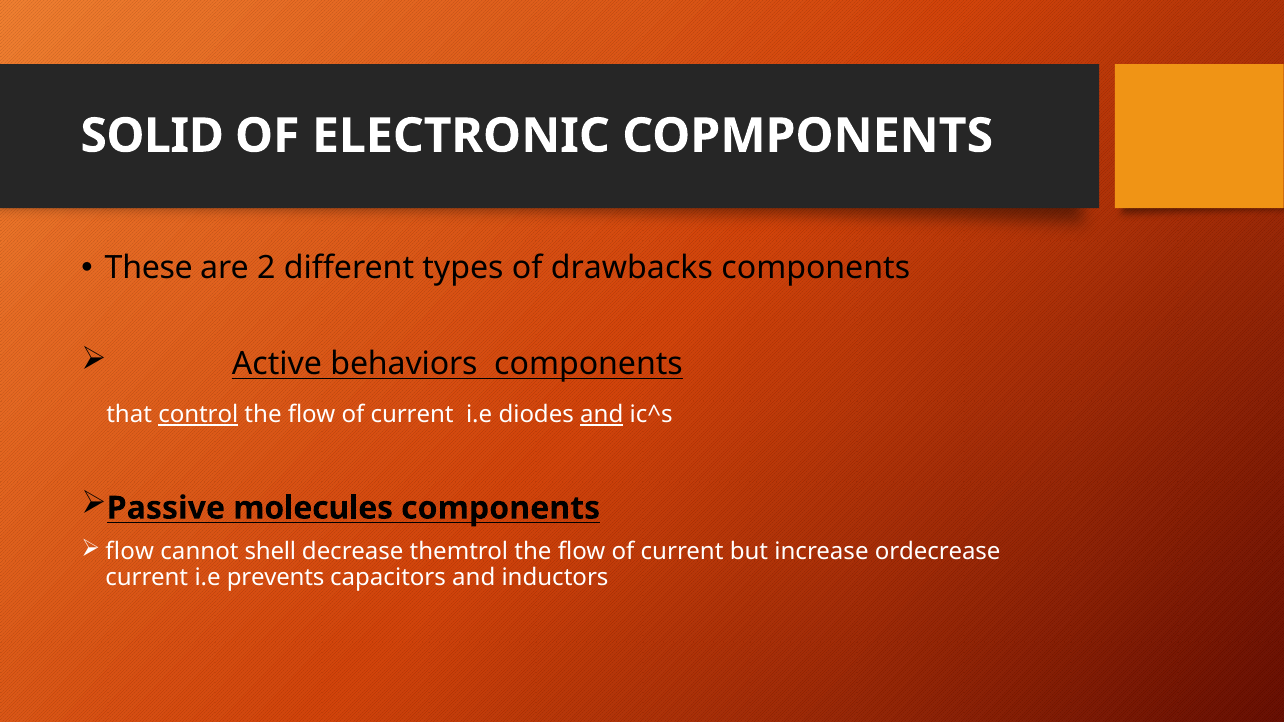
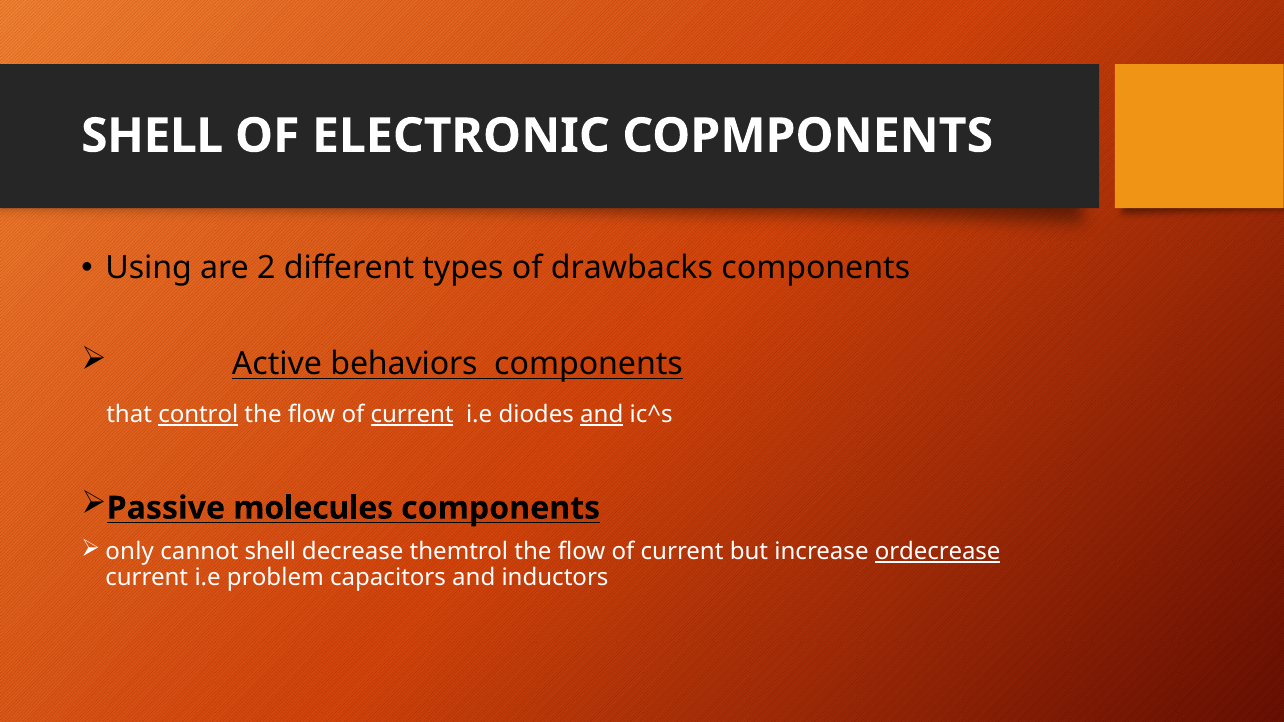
SOLID at (152, 136): SOLID -> SHELL
These: These -> Using
current at (412, 415) underline: none -> present
flow at (130, 552): flow -> only
ordecrease underline: none -> present
prevents: prevents -> problem
